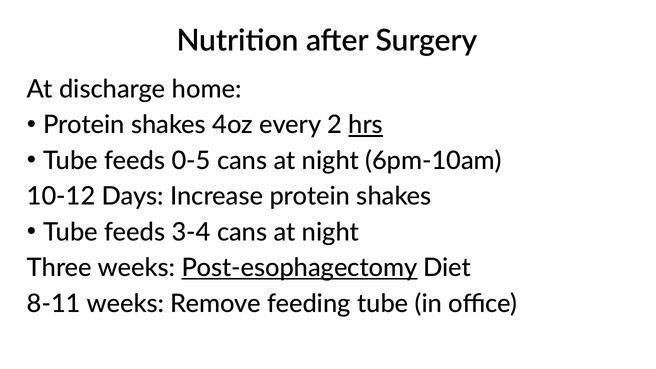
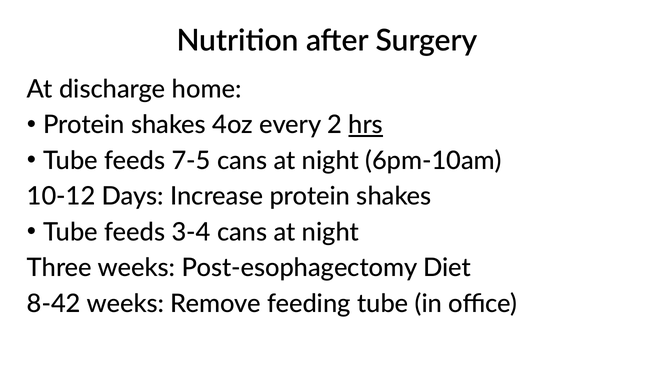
0-5: 0-5 -> 7-5
Post-esophagectomy underline: present -> none
8-11: 8-11 -> 8-42
